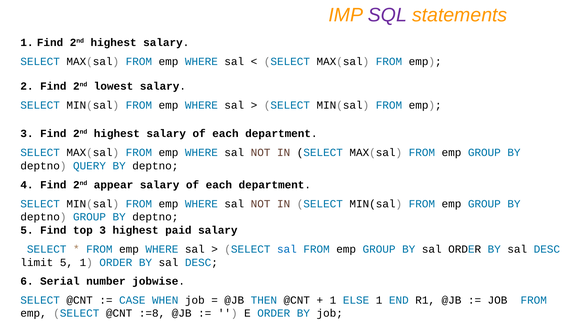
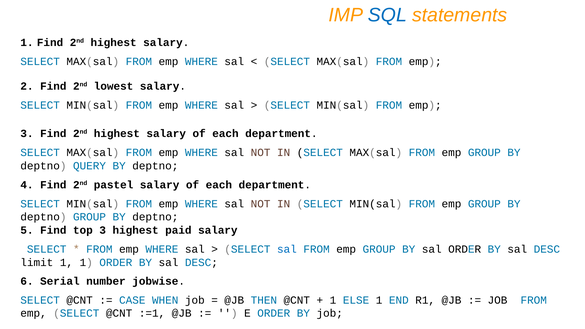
SQL colour: purple -> blue
appear: appear -> pastel
limit 5: 5 -> 1
:=8: :=8 -> :=1
